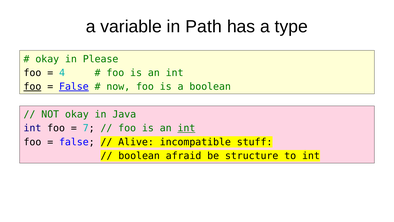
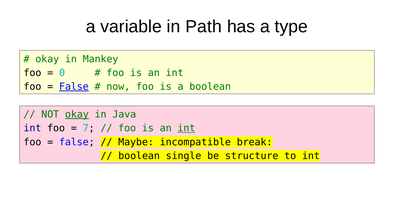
Please: Please -> Mankey
4: 4 -> 0
foo at (32, 87) underline: present -> none
okay at (77, 114) underline: none -> present
Alive: Alive -> Maybe
stuff: stuff -> break
afraid: afraid -> single
